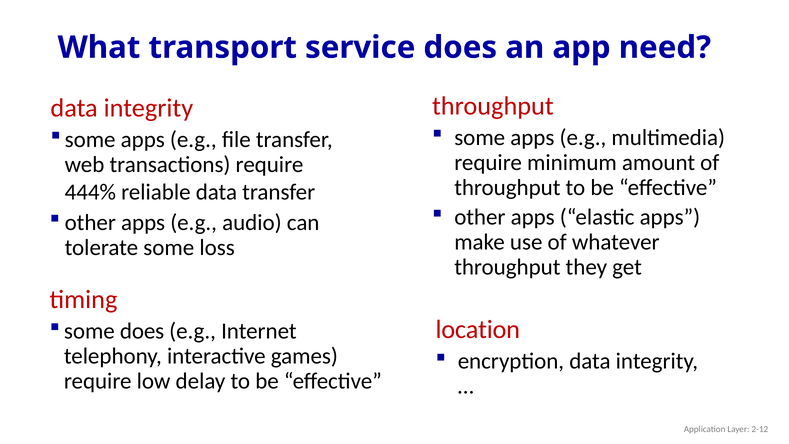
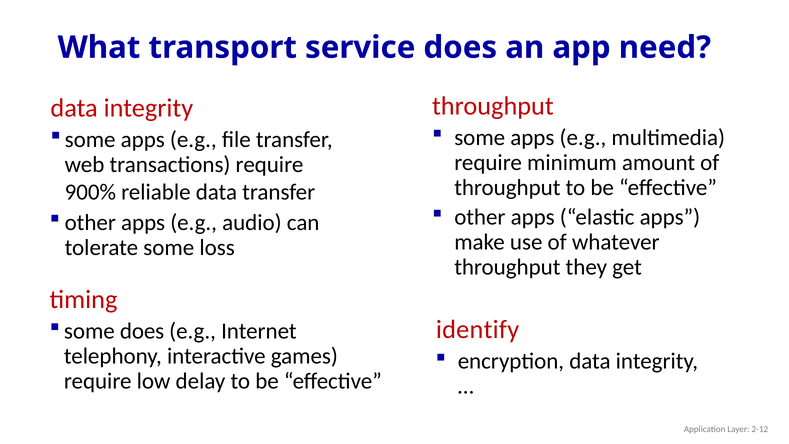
444%: 444% -> 900%
location: location -> identify
